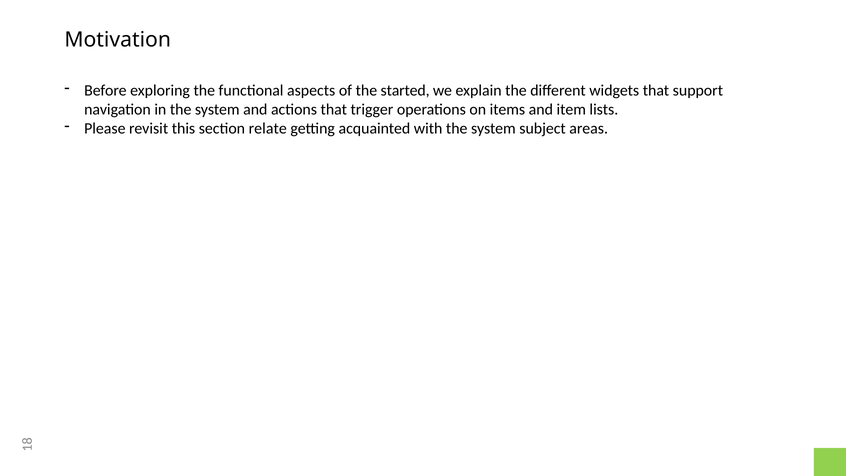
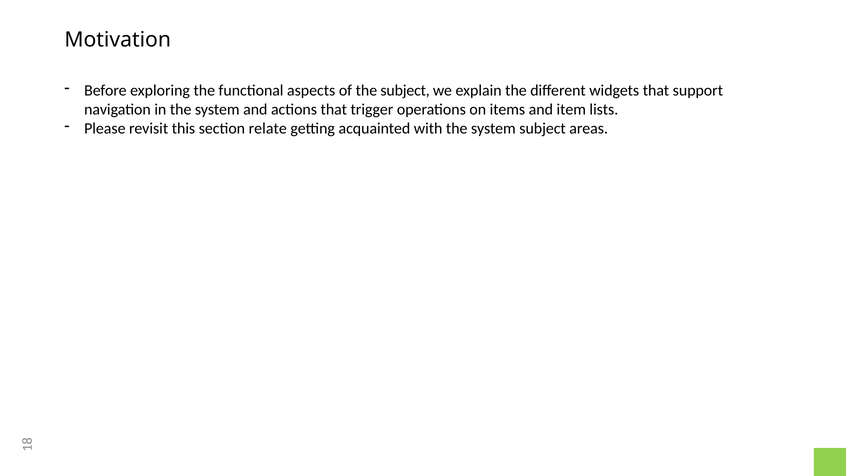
the started: started -> subject
